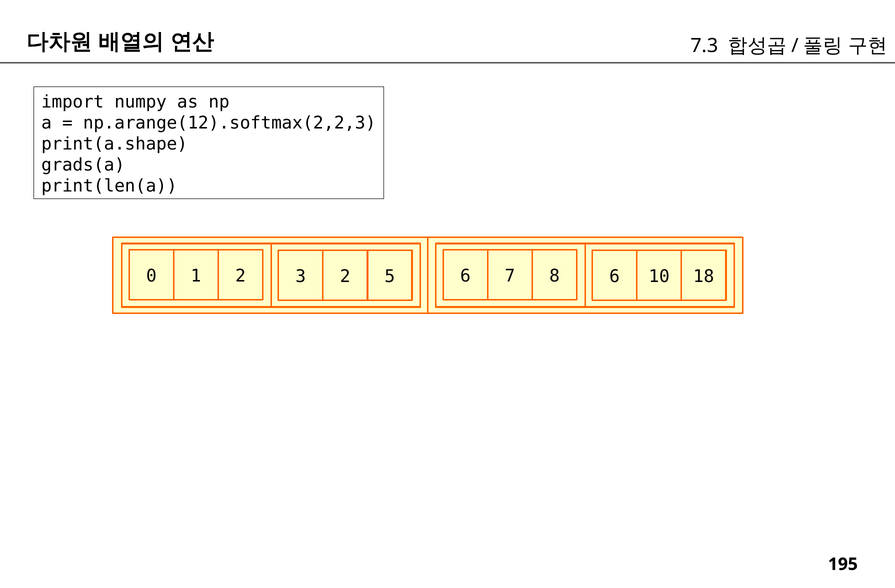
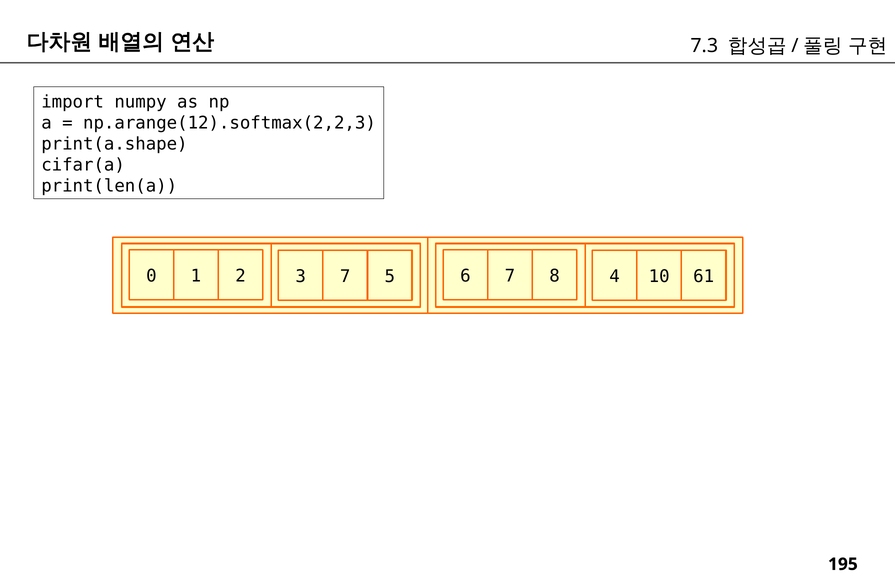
grads(a: grads(a -> cifar(a
3 2: 2 -> 7
8 6: 6 -> 4
18: 18 -> 61
